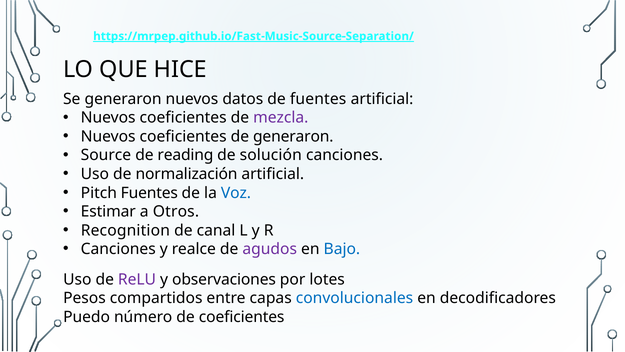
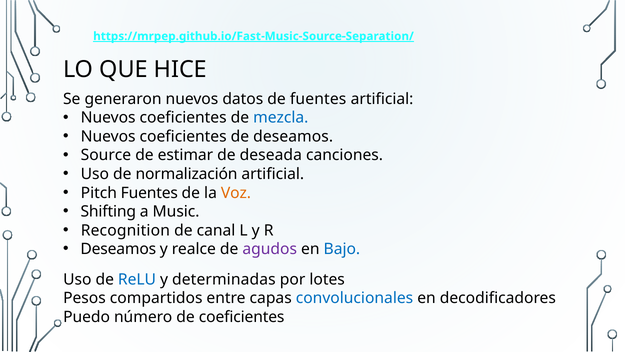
mezcla colour: purple -> blue
de generaron: generaron -> deseamos
reading: reading -> estimar
solución: solución -> deseada
Voz colour: blue -> orange
Estimar: Estimar -> Shifting
Otros: Otros -> Music
Canciones at (118, 249): Canciones -> Deseamos
ReLU colour: purple -> blue
observaciones: observaciones -> determinadas
